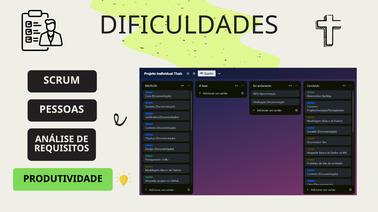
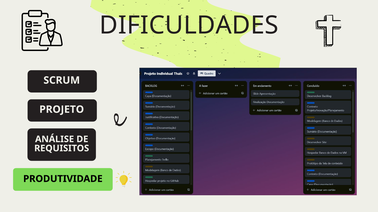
PESSOAS: PESSOAS -> PROJETO
